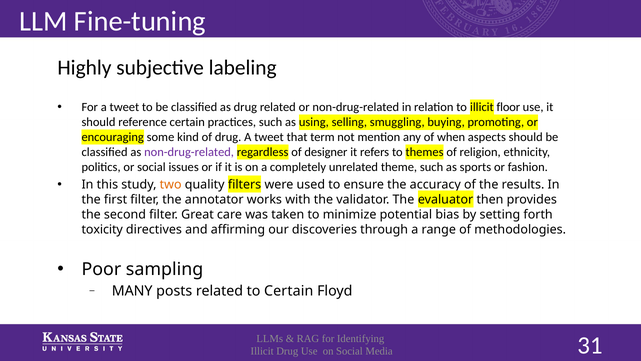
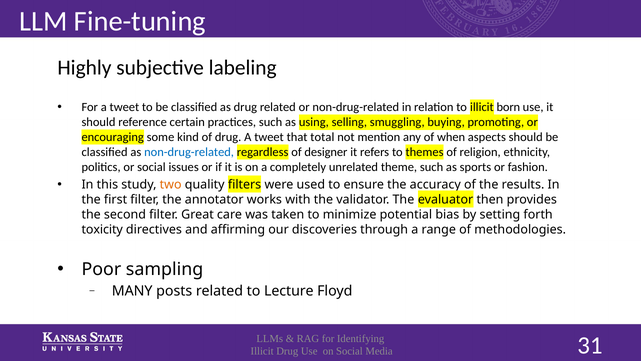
floor: floor -> born
term: term -> total
non-drug-related at (189, 152) colour: purple -> blue
to Certain: Certain -> Lecture
